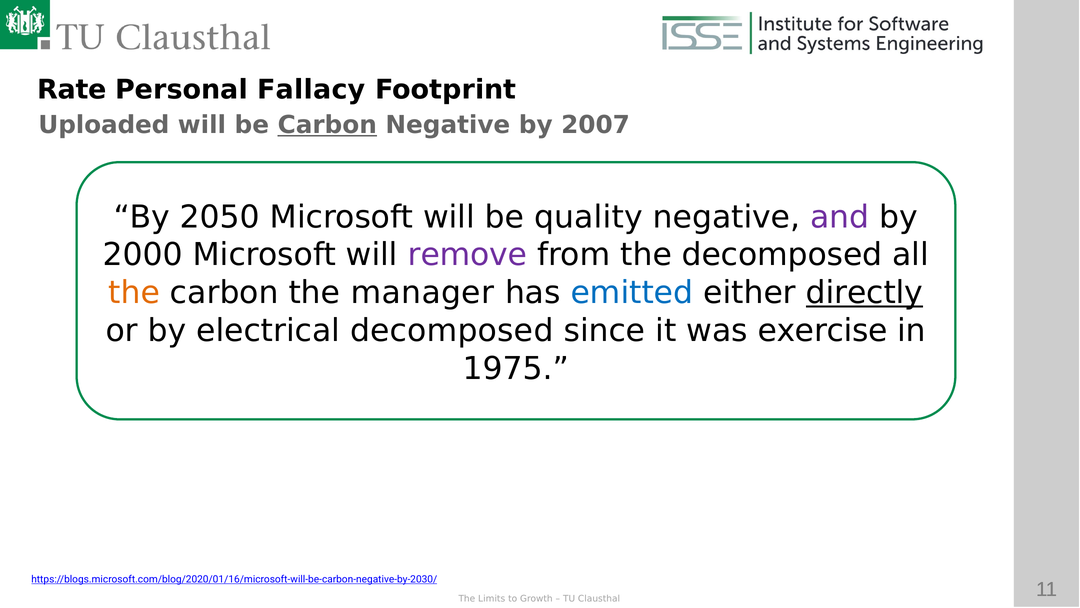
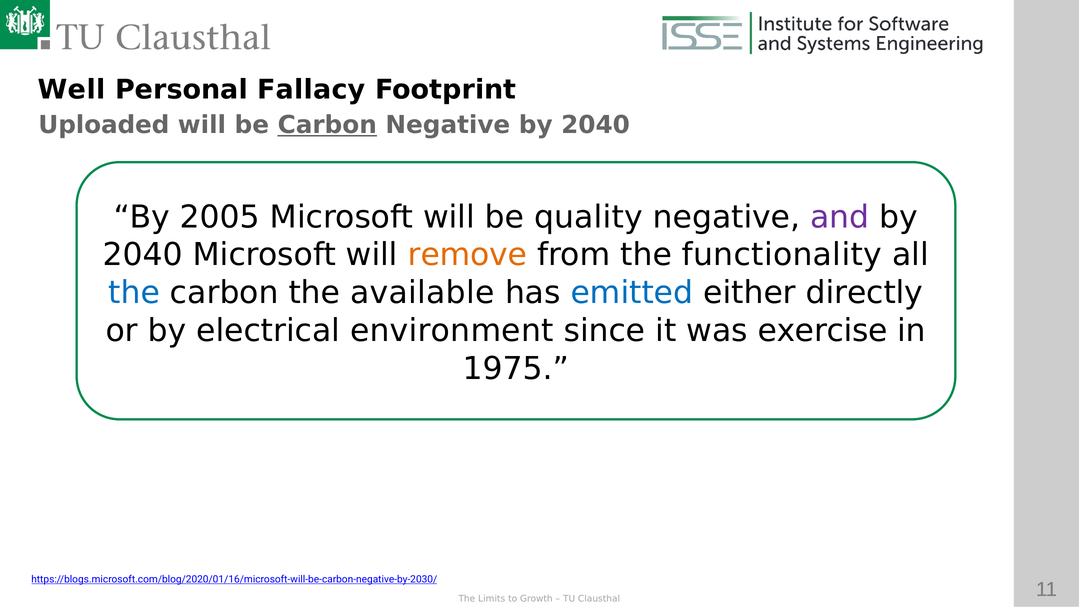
Rate: Rate -> Well
Negative by 2007: 2007 -> 2040
2050: 2050 -> 2005
2000 at (143, 255): 2000 -> 2040
remove colour: purple -> orange
the decomposed: decomposed -> functionality
the at (134, 293) colour: orange -> blue
manager: manager -> available
directly underline: present -> none
electrical decomposed: decomposed -> environment
